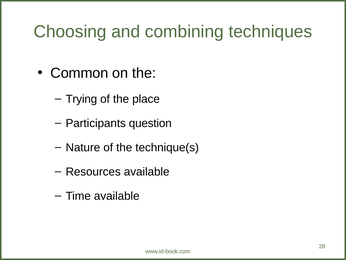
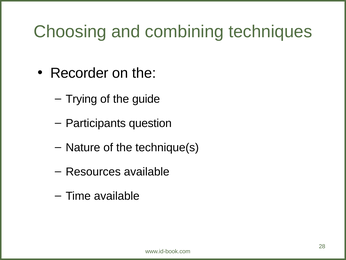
Common: Common -> Recorder
place: place -> guide
